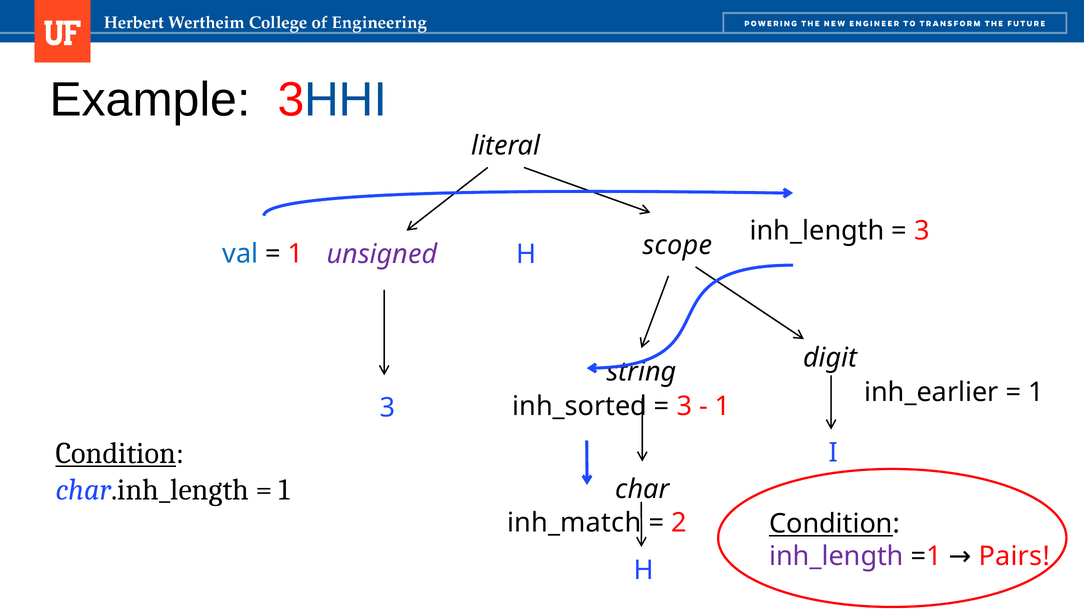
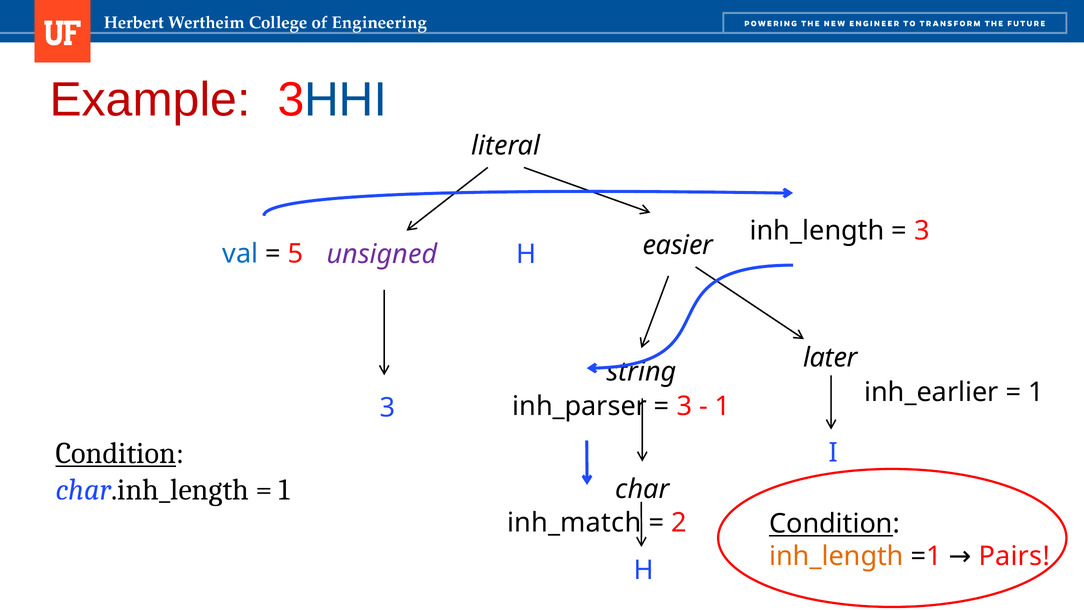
Example colour: black -> red
1 at (295, 254): 1 -> 5
scope: scope -> easier
digit: digit -> later
inh_sorted: inh_sorted -> inh_parser
inh_length at (836, 556) colour: purple -> orange
